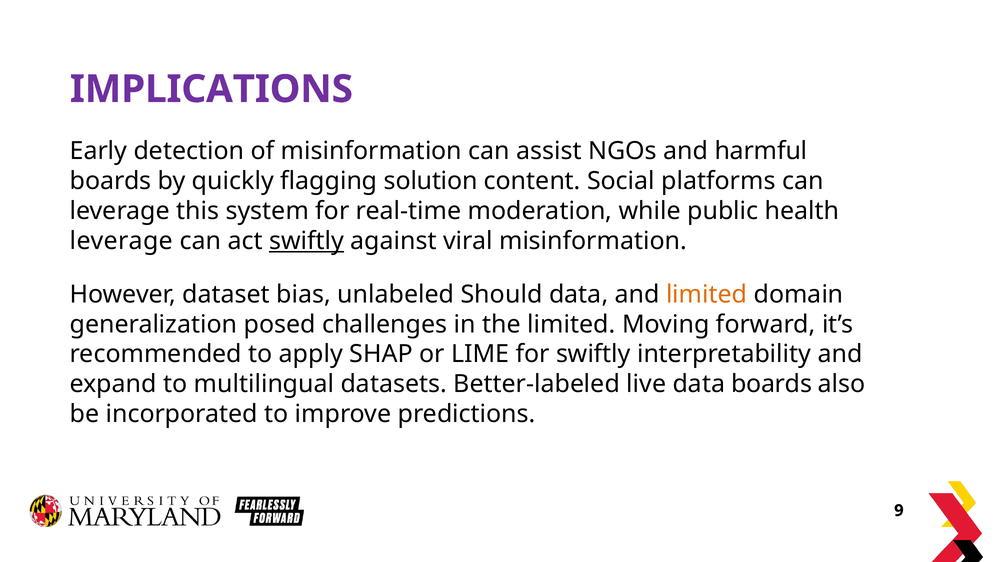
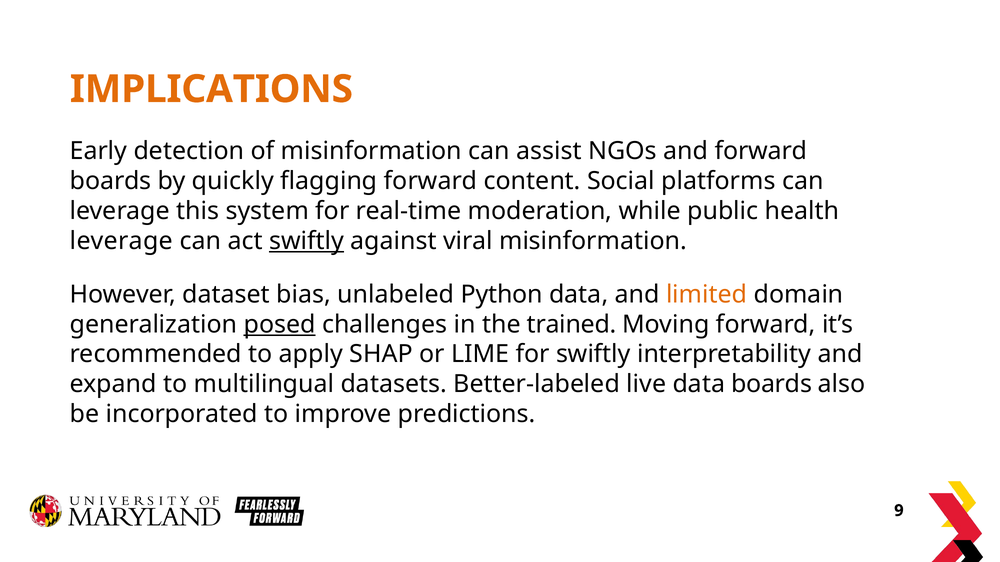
IMPLICATIONS colour: purple -> orange
and harmful: harmful -> forward
flagging solution: solution -> forward
Should: Should -> Python
posed underline: none -> present
the limited: limited -> trained
